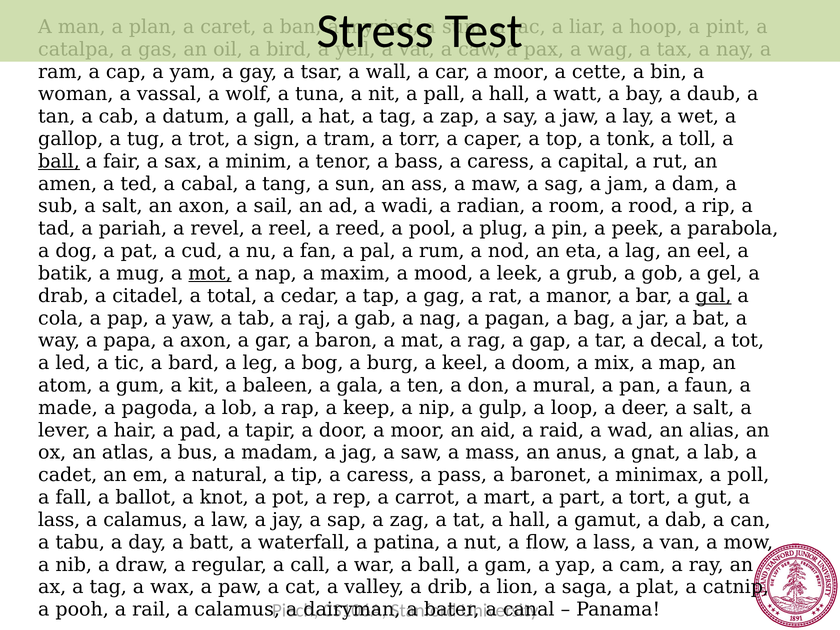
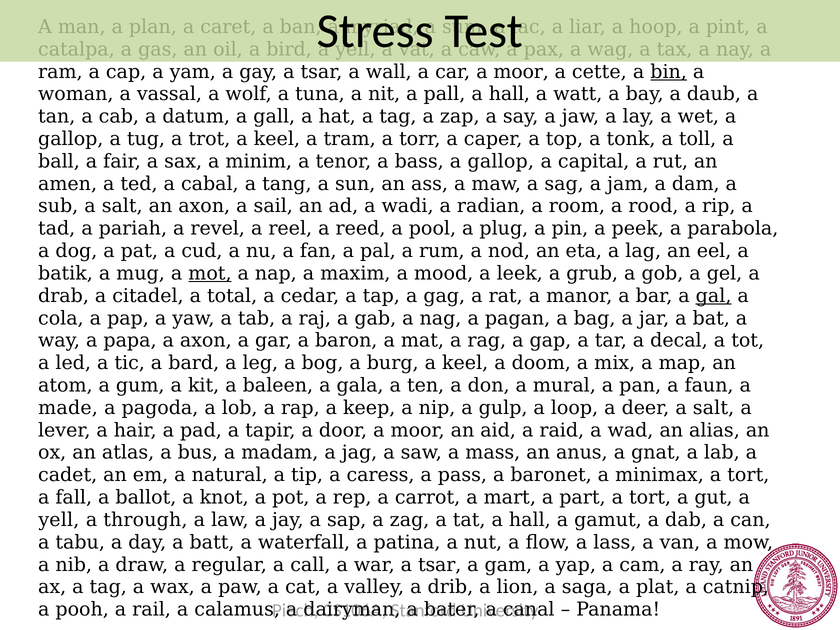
bin underline: none -> present
trot a sign: sign -> keel
ball at (59, 161) underline: present -> none
bass a caress: caress -> gallop
minimax a poll: poll -> tort
lass at (59, 520): lass -> yell
calamus at (146, 520): calamus -> through
war a ball: ball -> tsar
